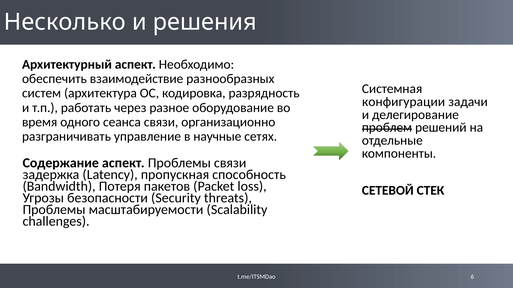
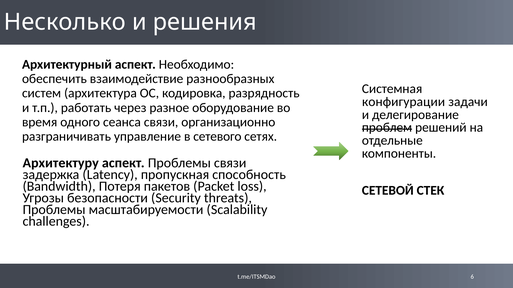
научные: научные -> сетевого
Содержание: Содержание -> Архитектуру
